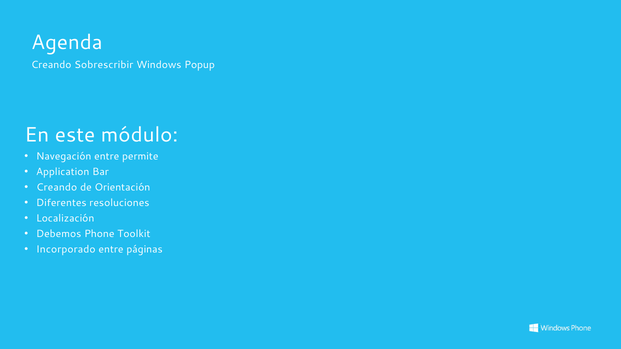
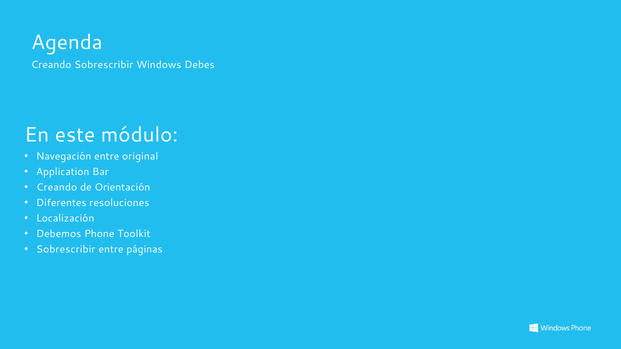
Popup: Popup -> Debes
permite: permite -> original
Incorporado at (66, 250): Incorporado -> Sobrescribir
